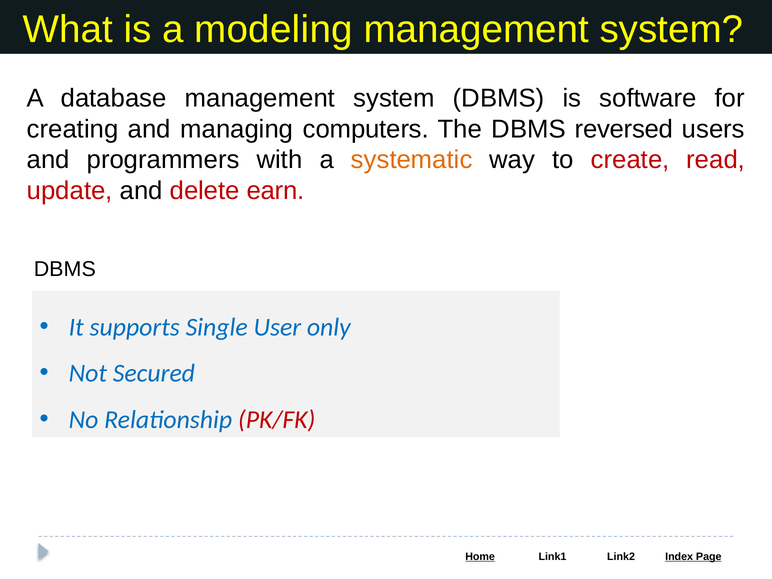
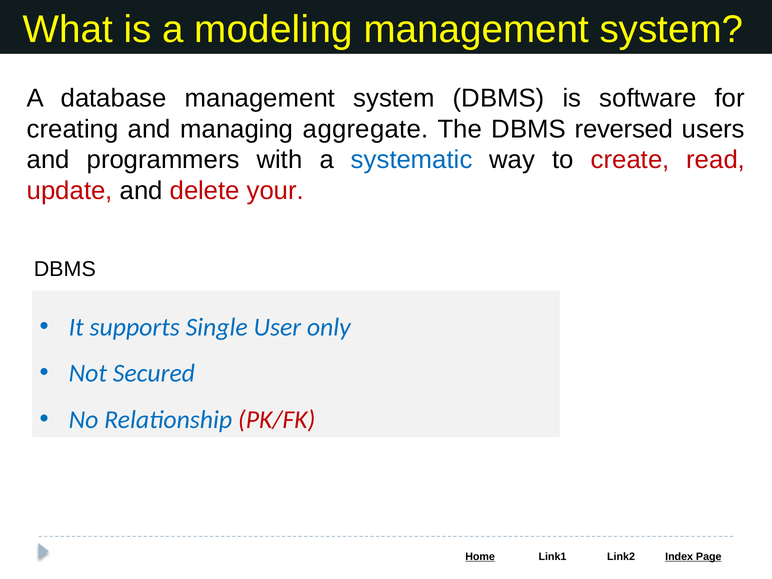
computers: computers -> aggregate
systematic colour: orange -> blue
earn: earn -> your
